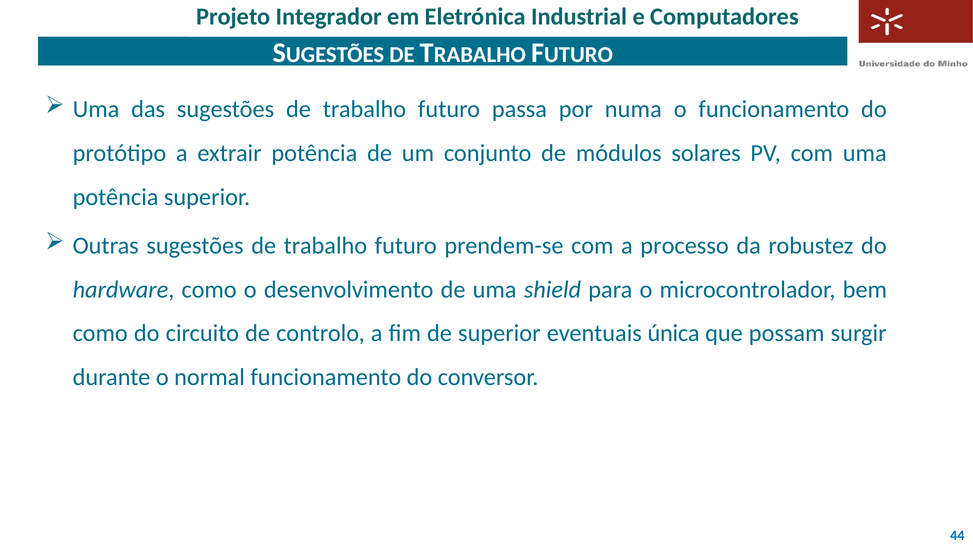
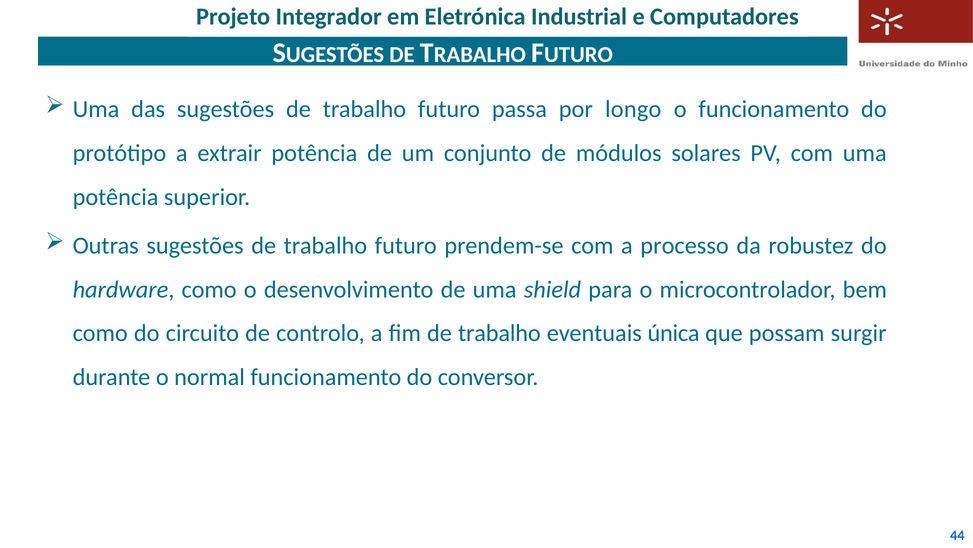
numa: numa -> longo
fim de superior: superior -> trabalho
